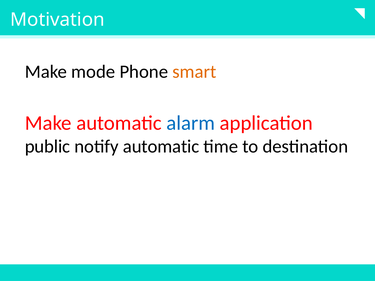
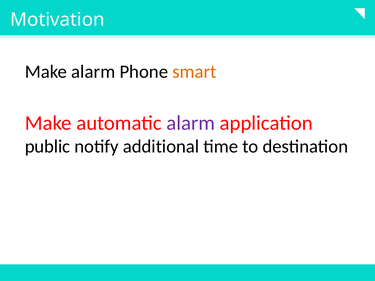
Make mode: mode -> alarm
alarm at (191, 123) colour: blue -> purple
notify automatic: automatic -> additional
